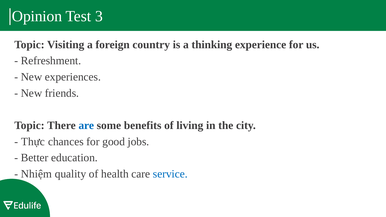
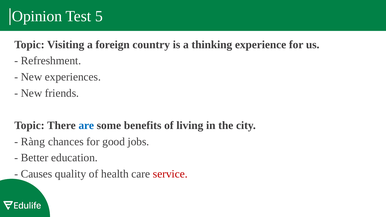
3: 3 -> 5
Thực: Thực -> Ràng
Nhiệm: Nhiệm -> Causes
service colour: blue -> red
